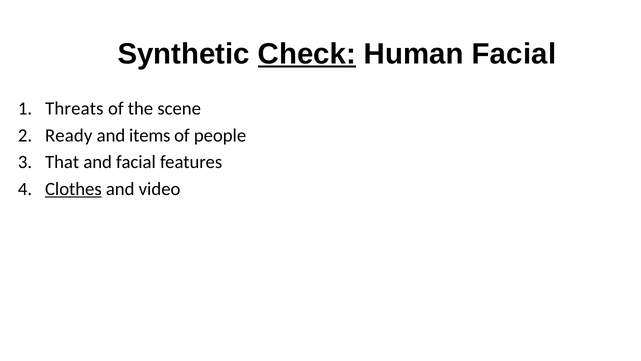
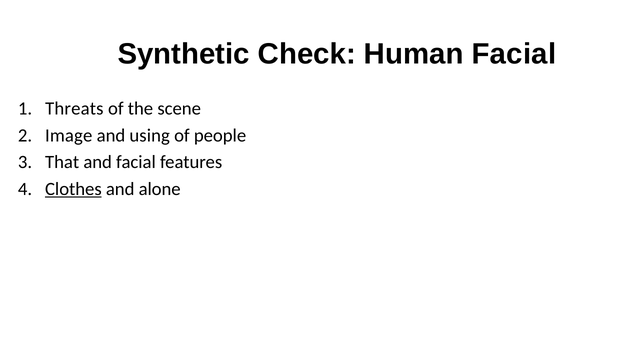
Check underline: present -> none
Ready: Ready -> Image
items: items -> using
video: video -> alone
